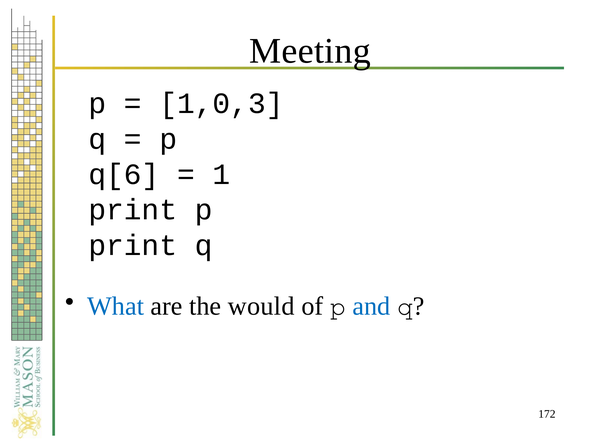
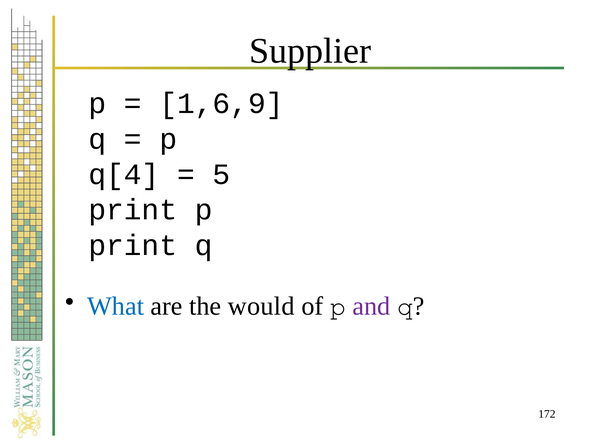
Meeting: Meeting -> Supplier
1,0,3: 1,0,3 -> 1,6,9
q[6: q[6 -> q[4
1: 1 -> 5
and colour: blue -> purple
